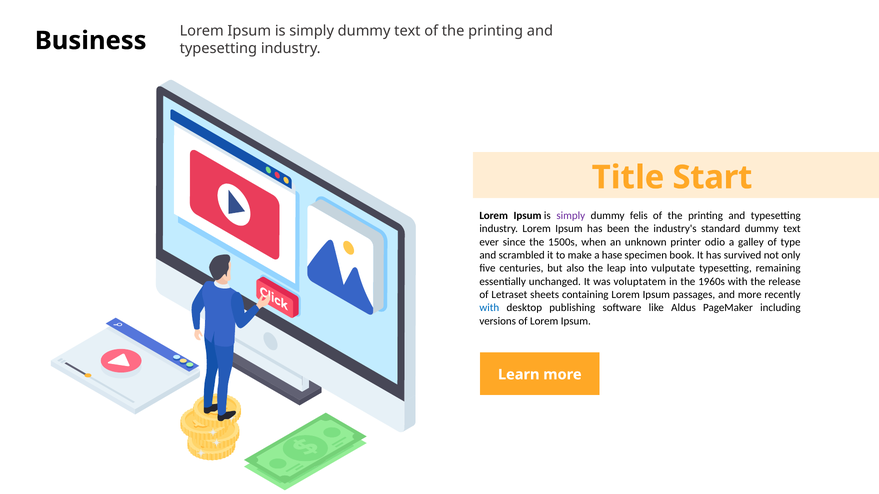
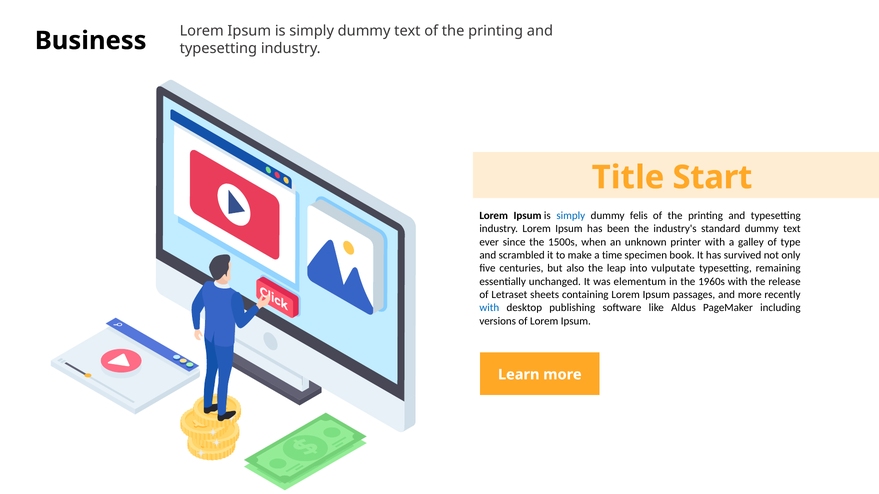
simply at (571, 216) colour: purple -> blue
printer odio: odio -> with
hase: hase -> time
voluptatem: voluptatem -> elementum
